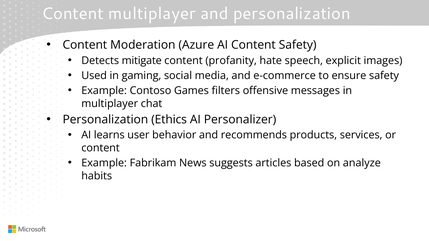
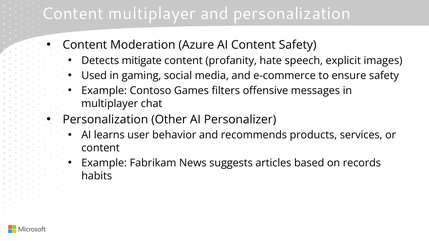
Ethics: Ethics -> Other
analyze: analyze -> records
